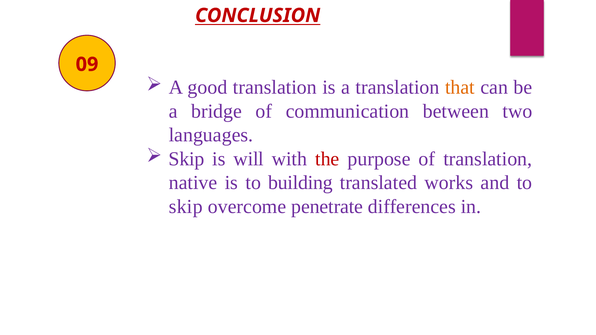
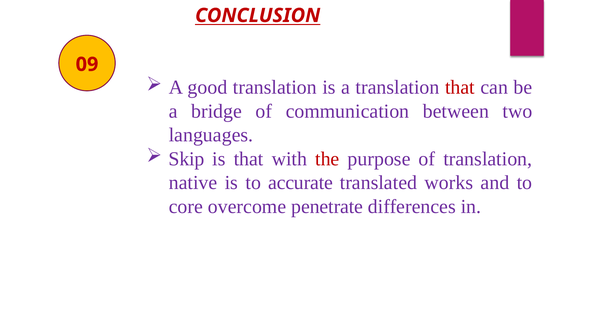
that at (460, 88) colour: orange -> red
is will: will -> that
building: building -> accurate
skip at (186, 207): skip -> core
